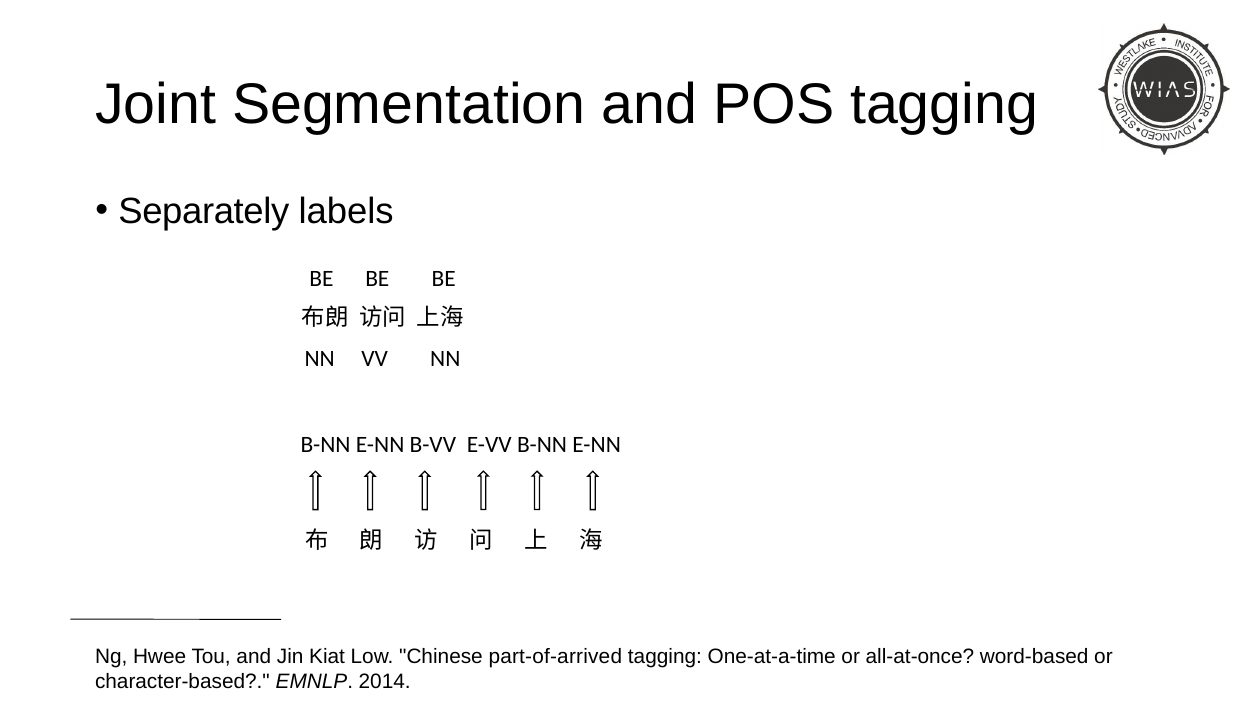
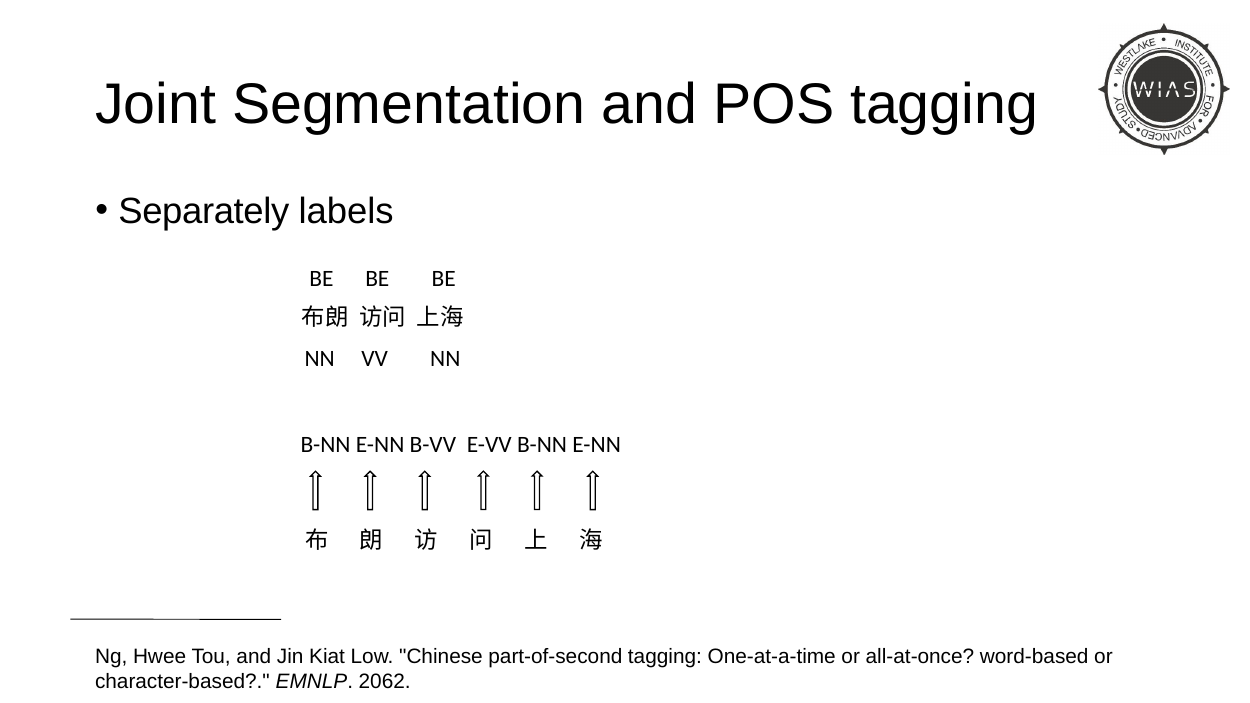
part-of-arrived: part-of-arrived -> part-of-second
2014: 2014 -> 2062
